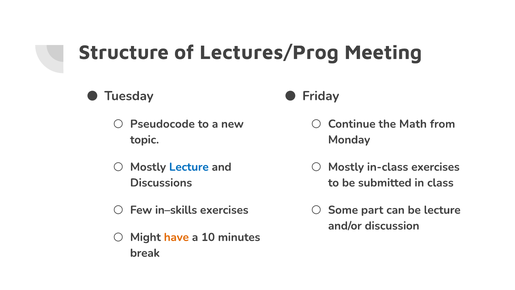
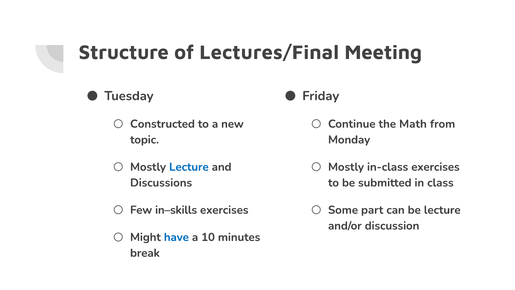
Lectures/Prog: Lectures/Prog -> Lectures/Final
Pseudocode: Pseudocode -> Constructed
have colour: orange -> blue
